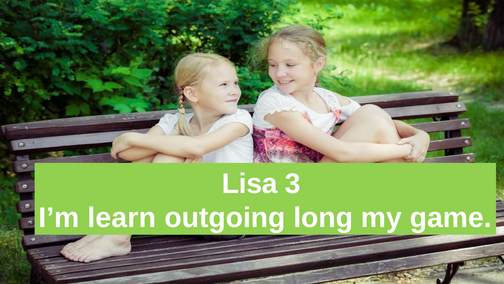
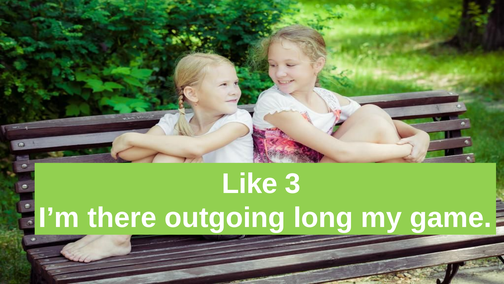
Lisa: Lisa -> Like
learn: learn -> there
